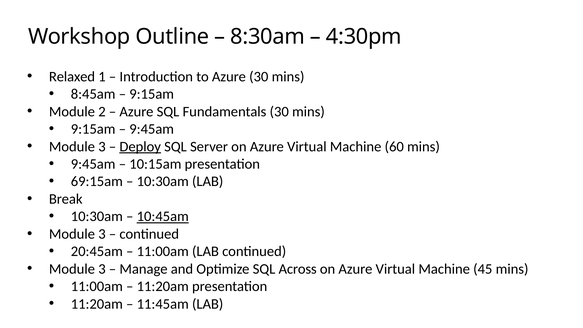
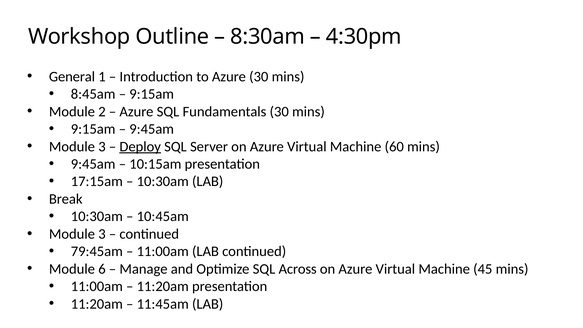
Relaxed: Relaxed -> General
69:15am: 69:15am -> 17:15am
10:45am underline: present -> none
20:45am: 20:45am -> 79:45am
3 at (102, 269): 3 -> 6
